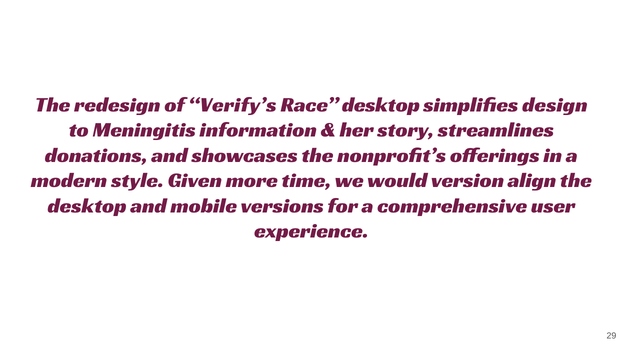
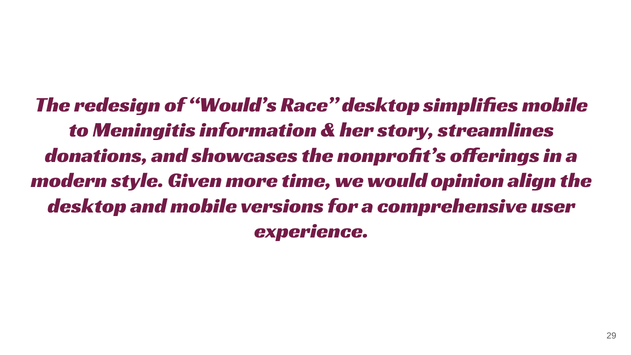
Verify’s: Verify’s -> Would’s
simplifies design: design -> mobile
version: version -> opinion
